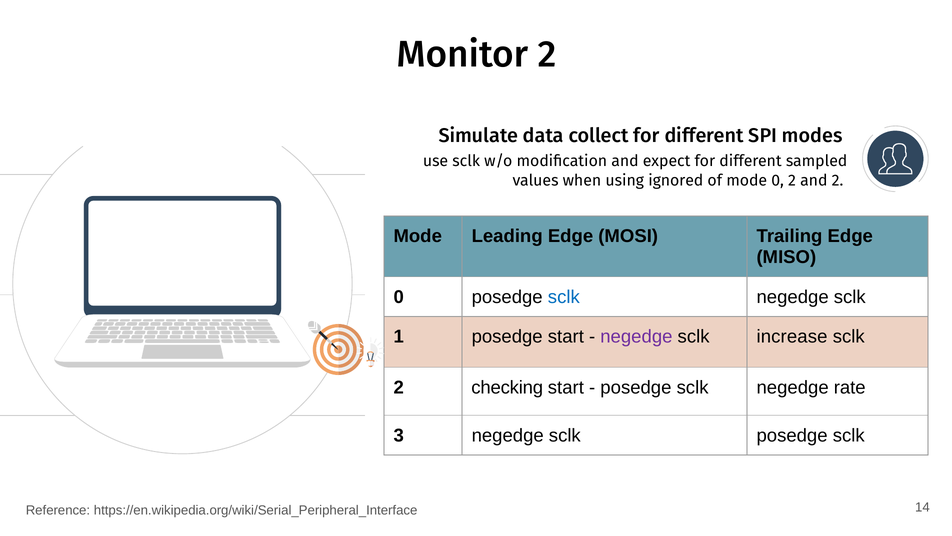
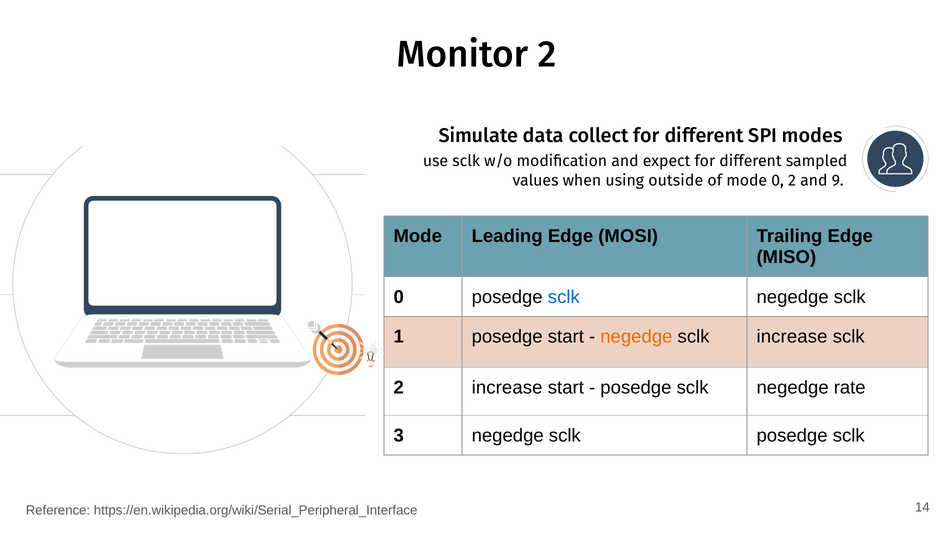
ignored: ignored -> outside
and 2: 2 -> 9
negedge at (636, 337) colour: purple -> orange
2 checking: checking -> increase
